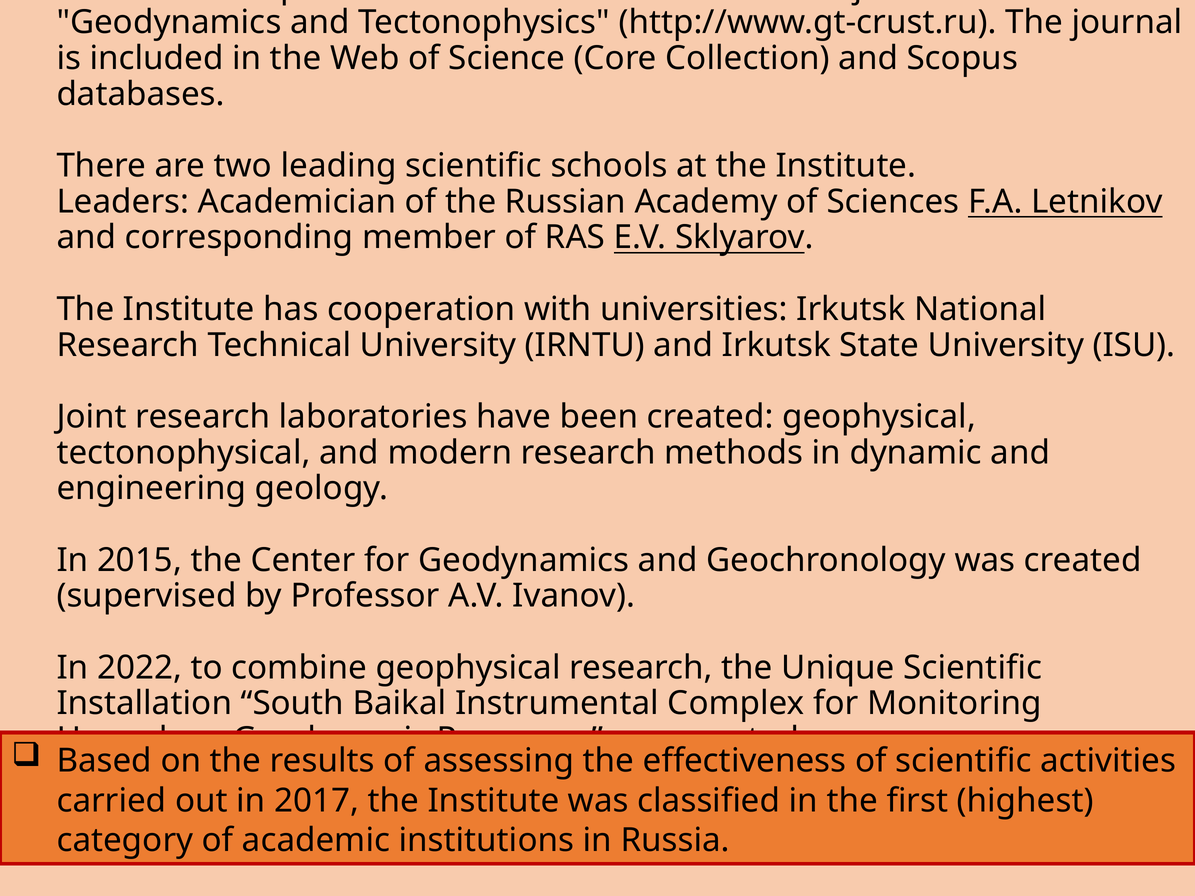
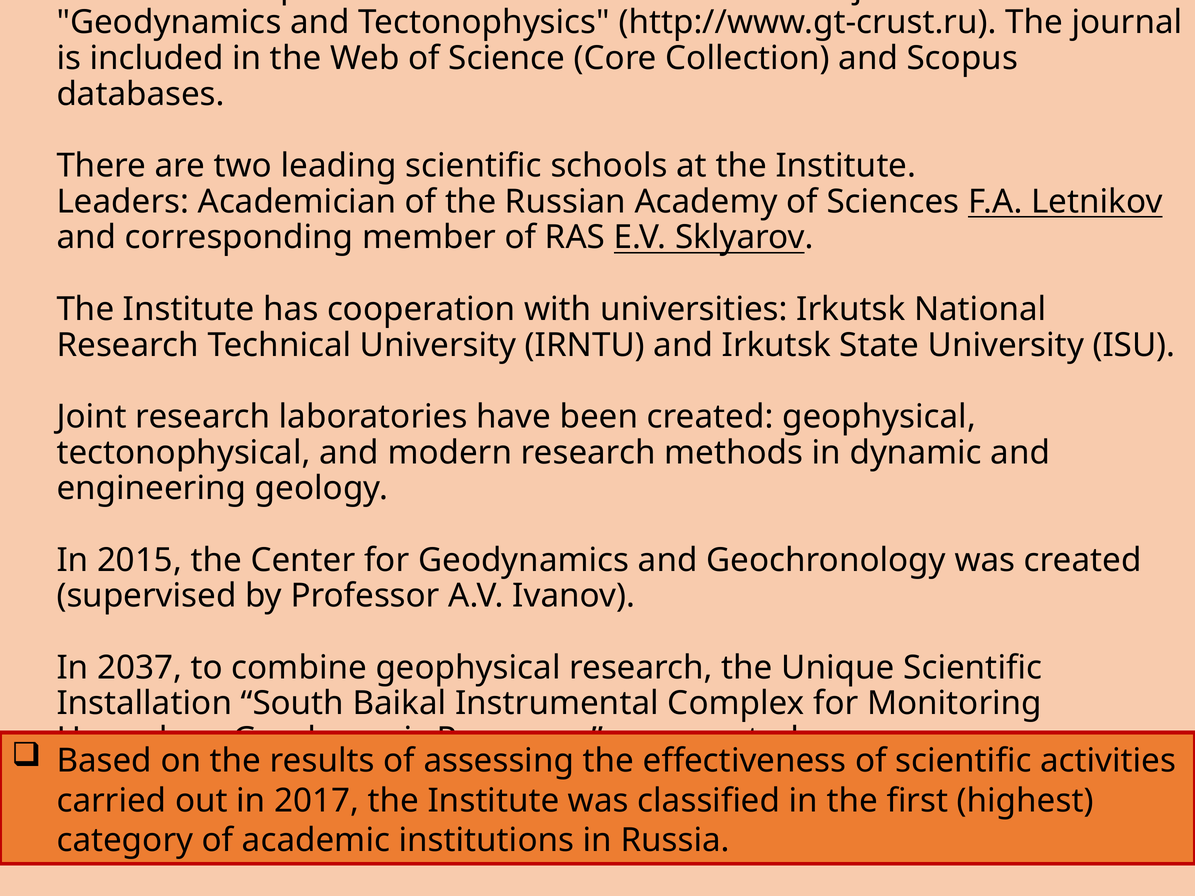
2022: 2022 -> 2037
